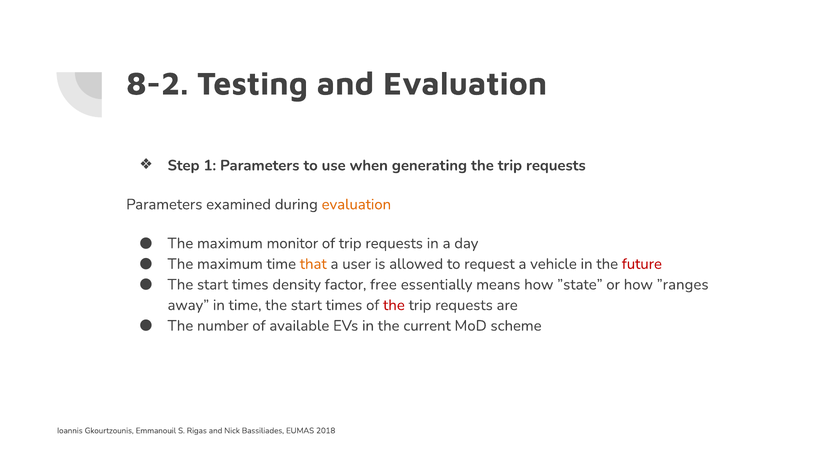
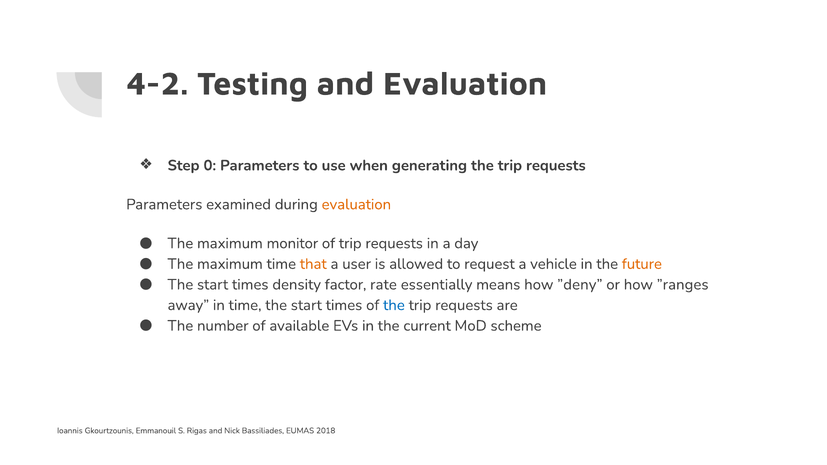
8-2: 8-2 -> 4-2
1: 1 -> 0
future colour: red -> orange
free: free -> rate
”state: ”state -> ”deny
the at (394, 305) colour: red -> blue
